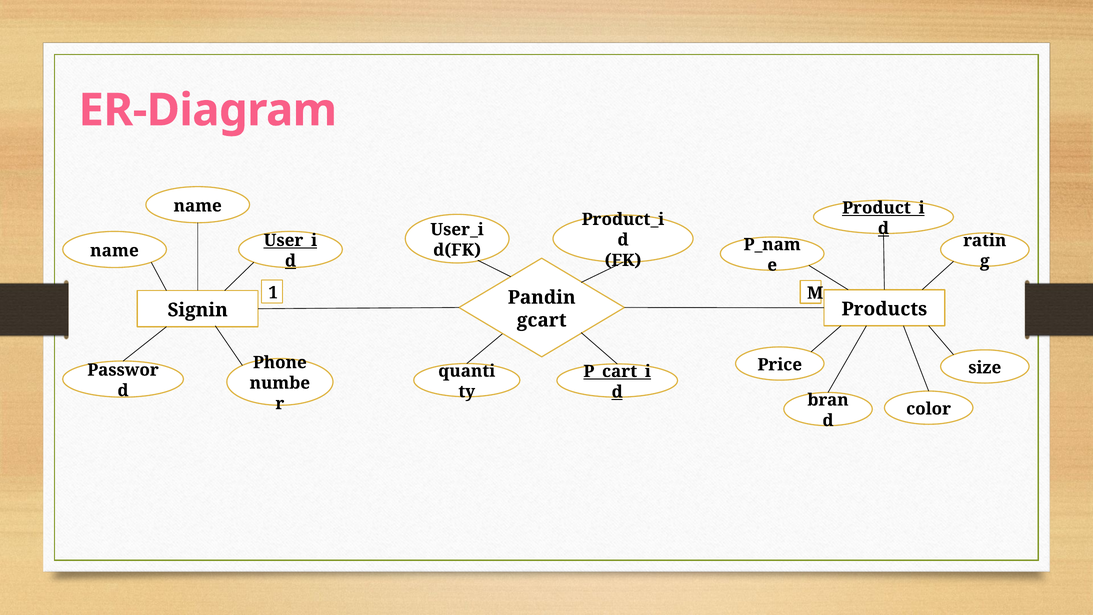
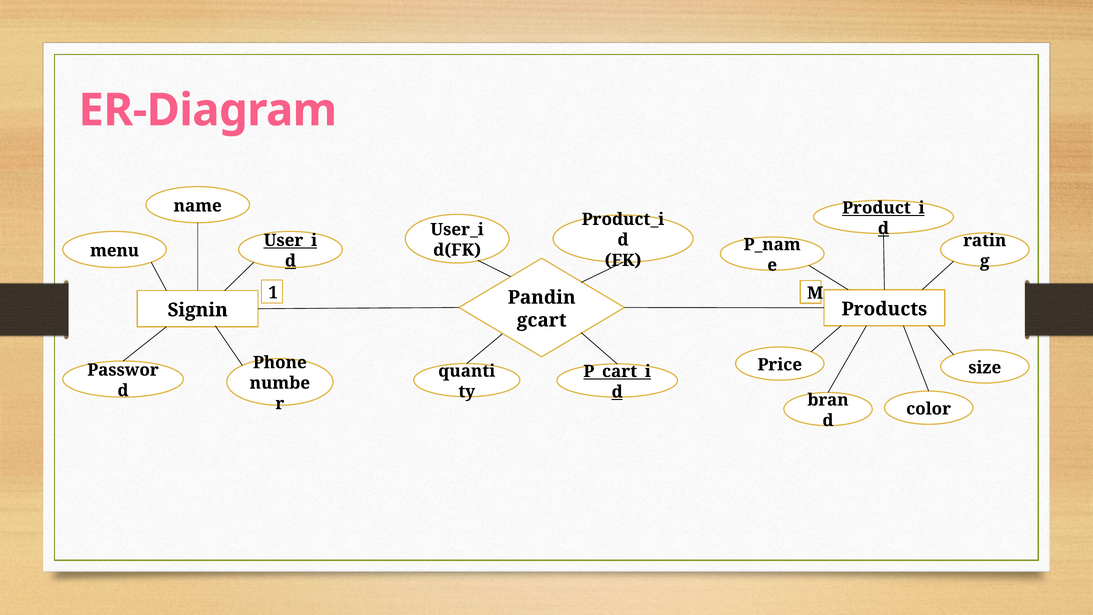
name at (114, 251): name -> menu
